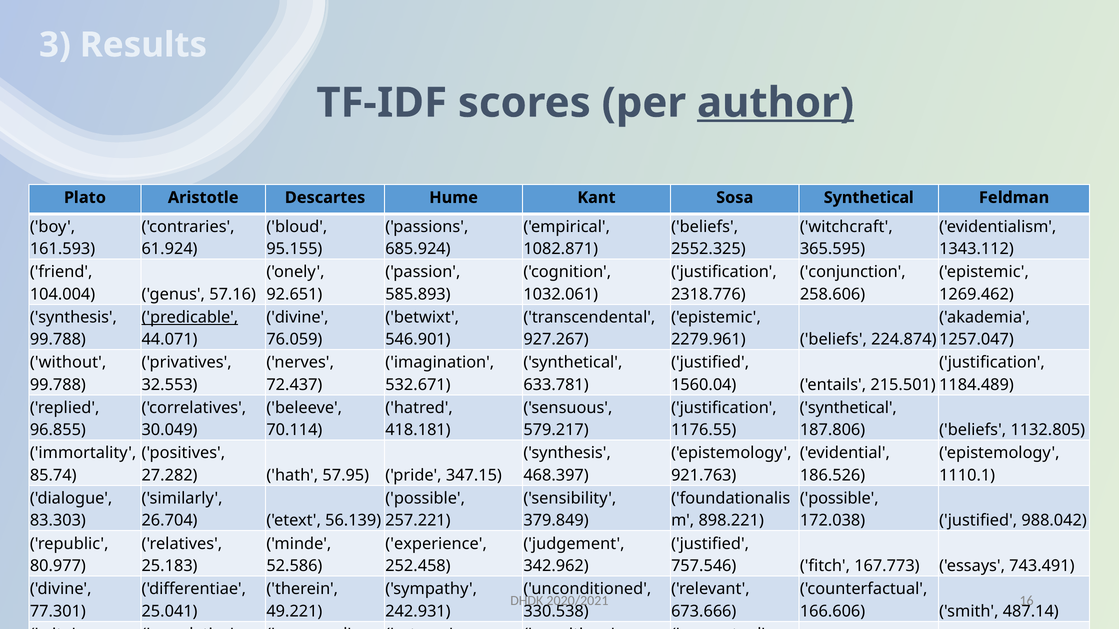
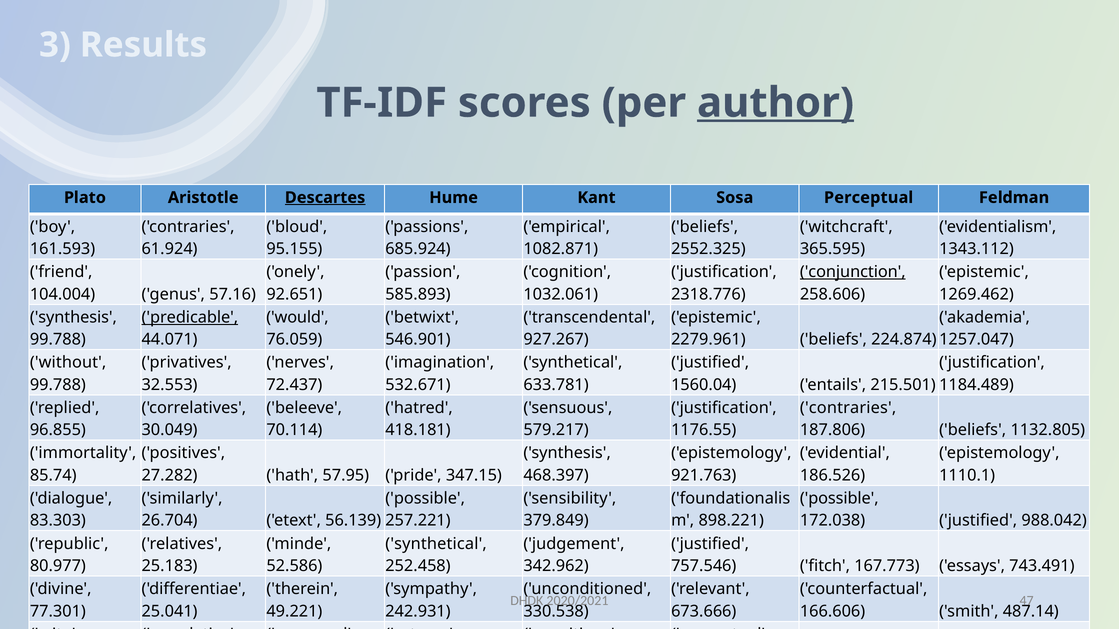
Descartes underline: none -> present
Sosa Synthetical: Synthetical -> Perceptual
conjunction underline: none -> present
divine at (297, 318): divine -> would
synthetical at (848, 408): synthetical -> contraries
experience at (436, 544): experience -> synthetical
16: 16 -> 47
